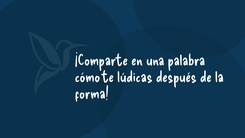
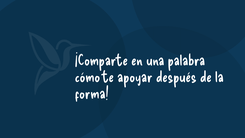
lúdicas: lúdicas -> apoyar
